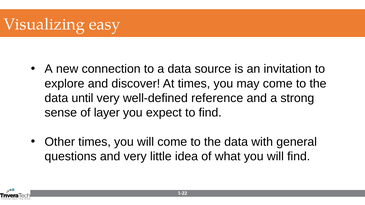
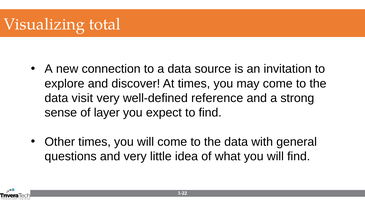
easy: easy -> total
until: until -> visit
